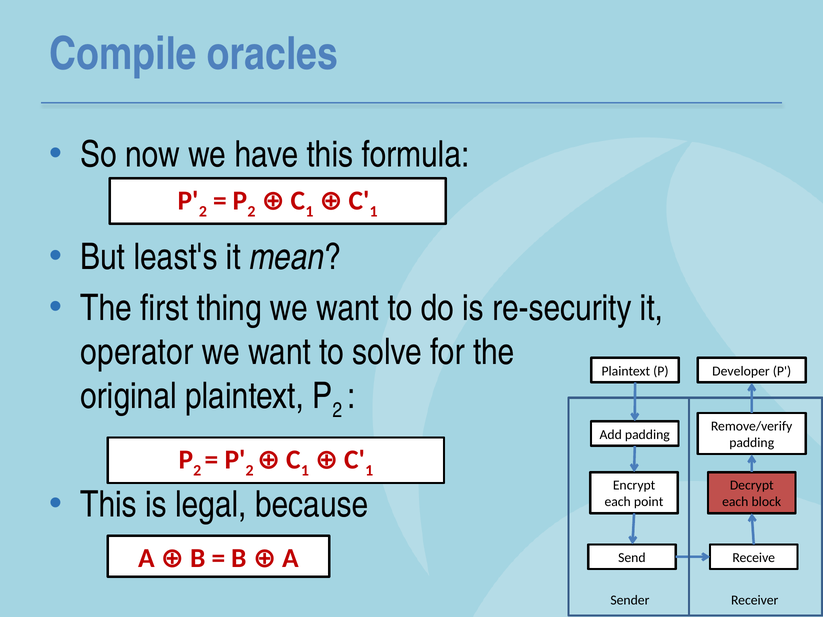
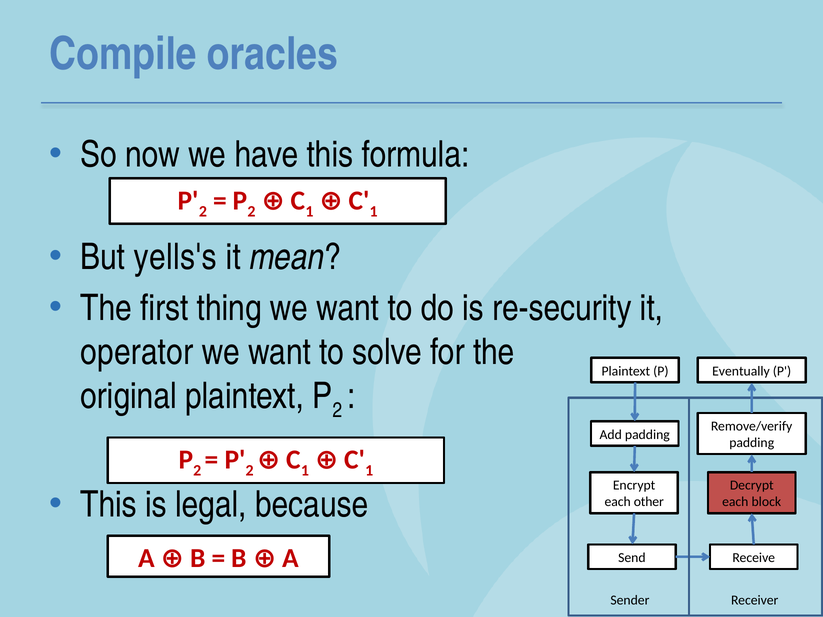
least's: least's -> yells's
Developer: Developer -> Eventually
point: point -> other
